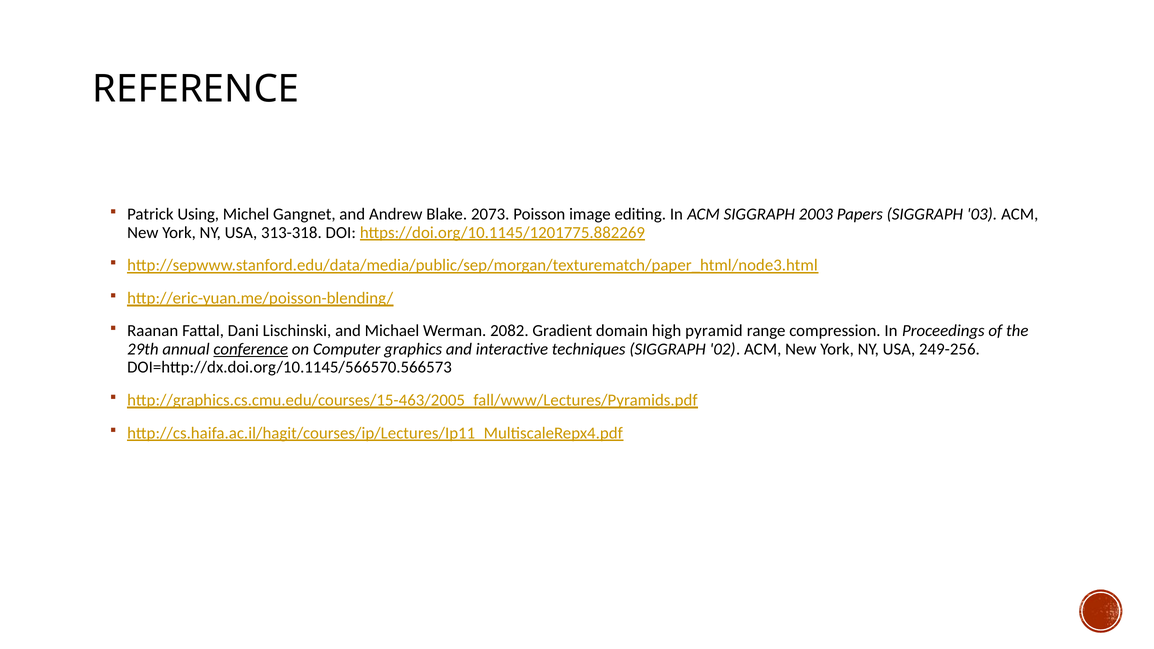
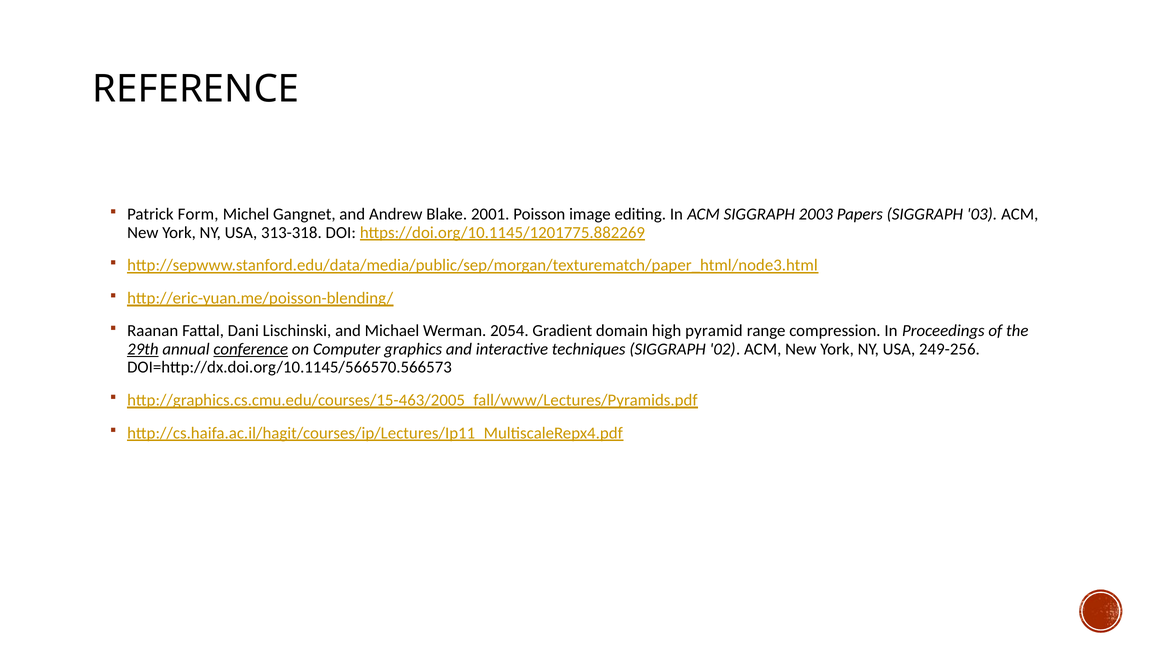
Using: Using -> Form
2073: 2073 -> 2001
2082: 2082 -> 2054
29th underline: none -> present
